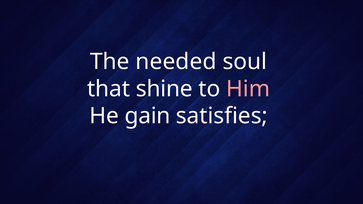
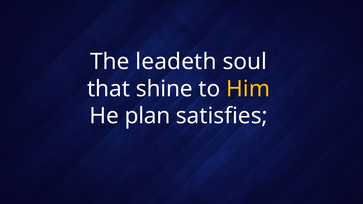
needed: needed -> leadeth
Him colour: pink -> yellow
gain: gain -> plan
